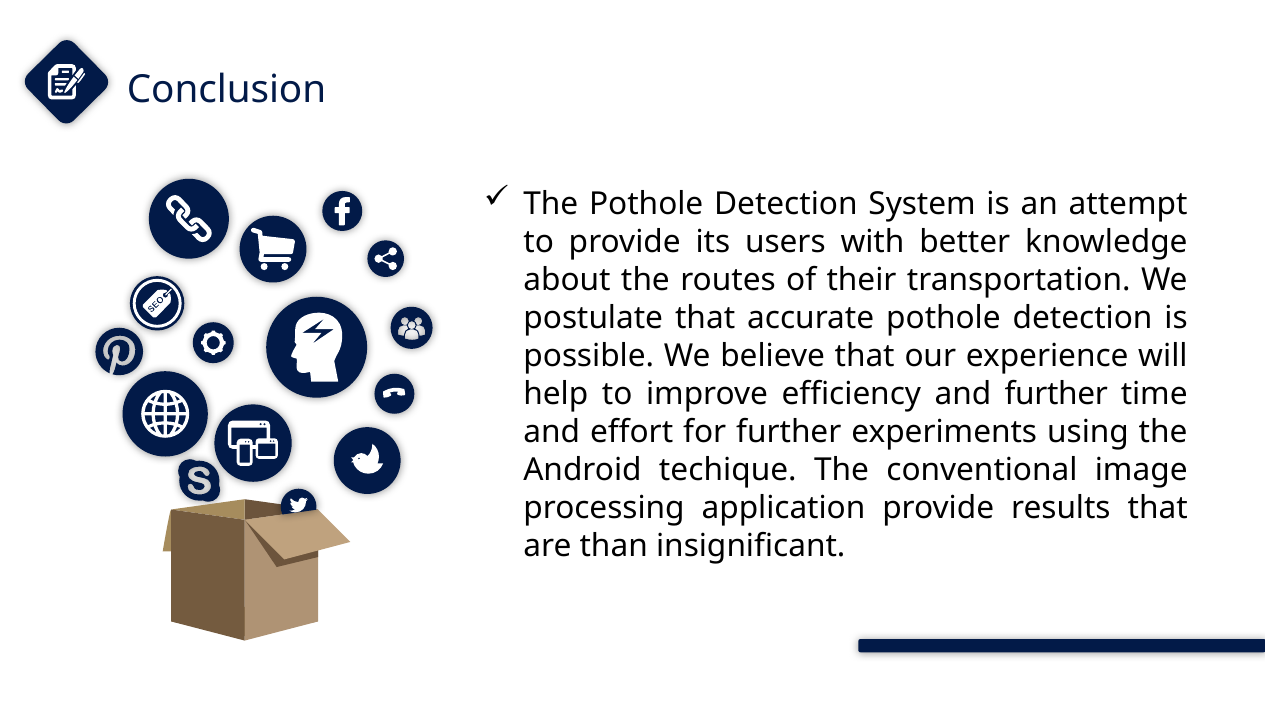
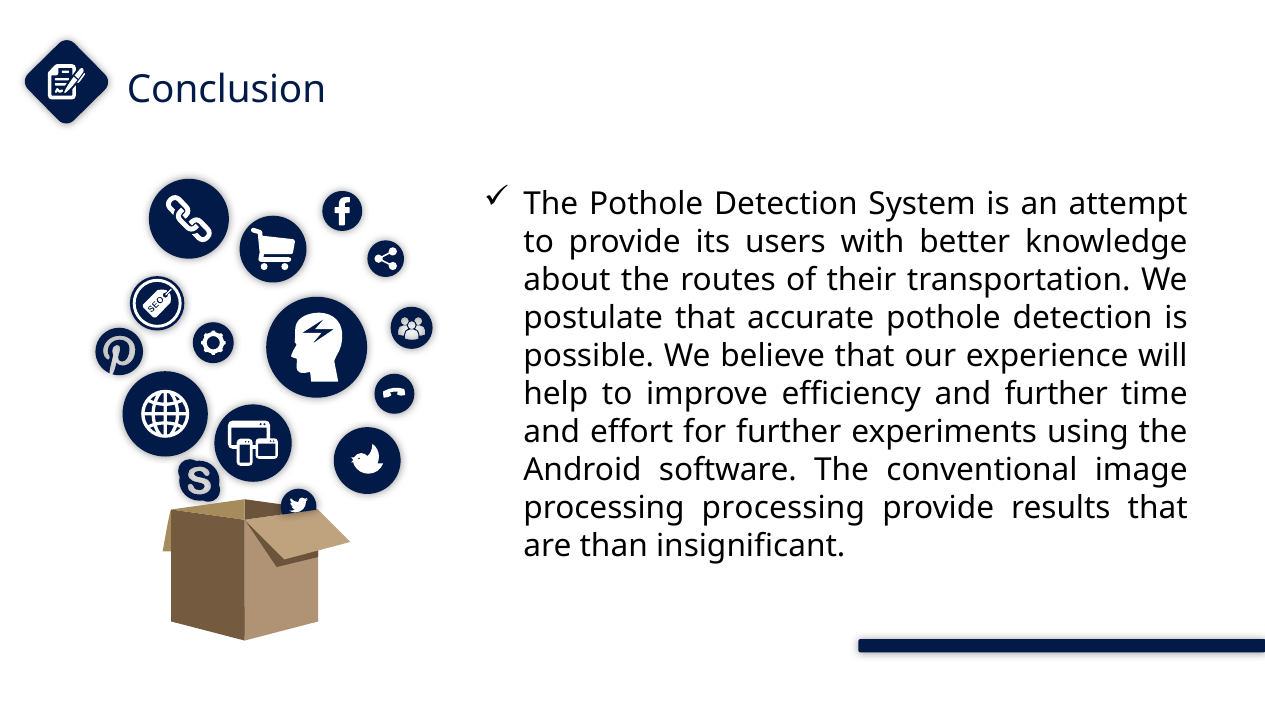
techique: techique -> software
processing application: application -> processing
